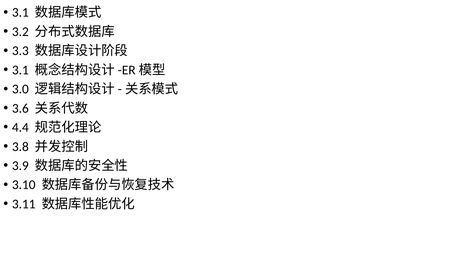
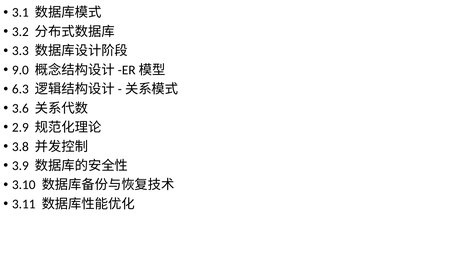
3.1 at (20, 70): 3.1 -> 9.0
3.0: 3.0 -> 6.3
4.4: 4.4 -> 2.9
